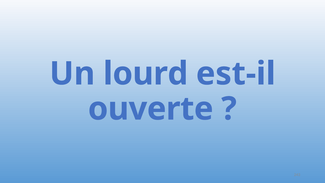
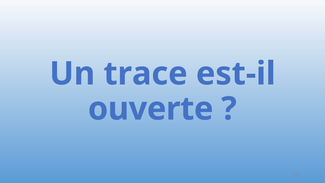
lourd: lourd -> trace
